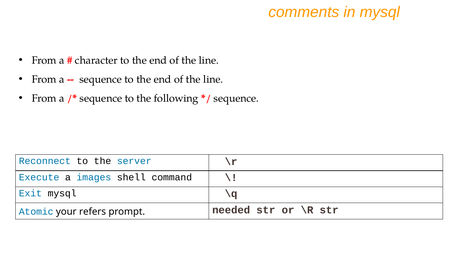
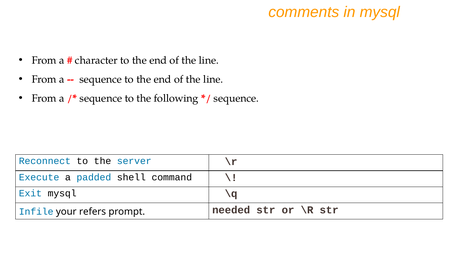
images: images -> padded
Atomic: Atomic -> Infile
